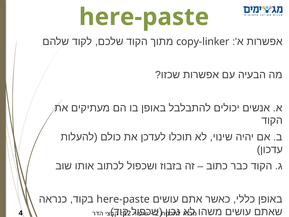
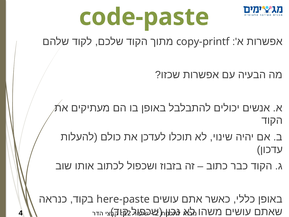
here-paste at (144, 17): here-paste -> code-paste
copy-linker: copy-linker -> copy-printf
